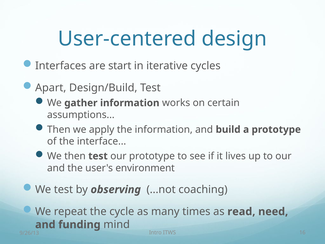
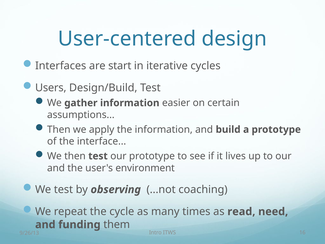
Apart: Apart -> Users
works: works -> easier
mind: mind -> them
